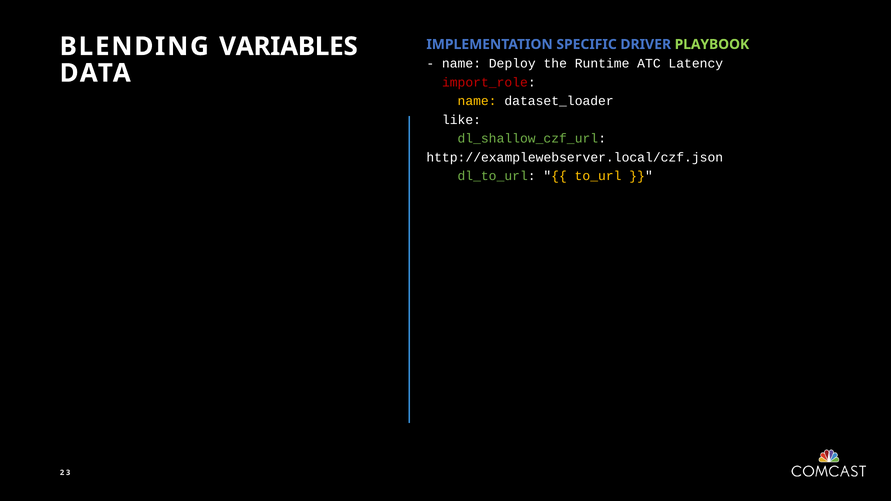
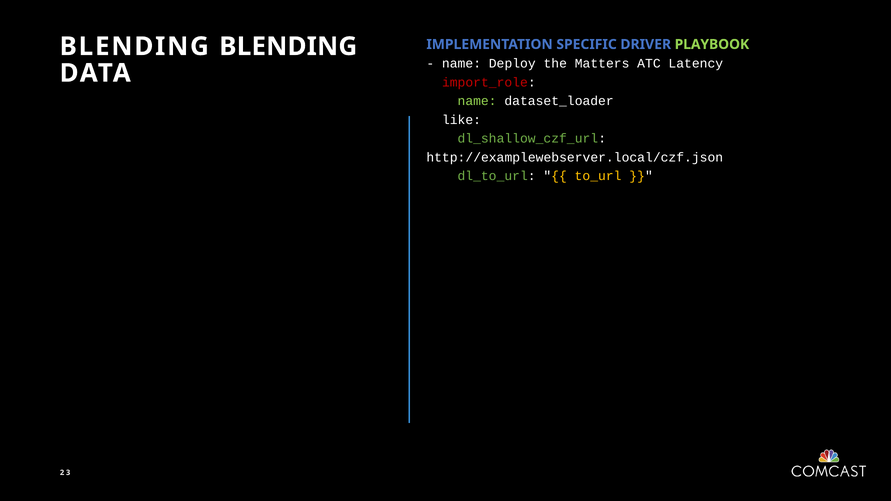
BLENDING VARIABLES: VARIABLES -> BLENDING
Runtime: Runtime -> Matters
name at (477, 101) colour: yellow -> light green
